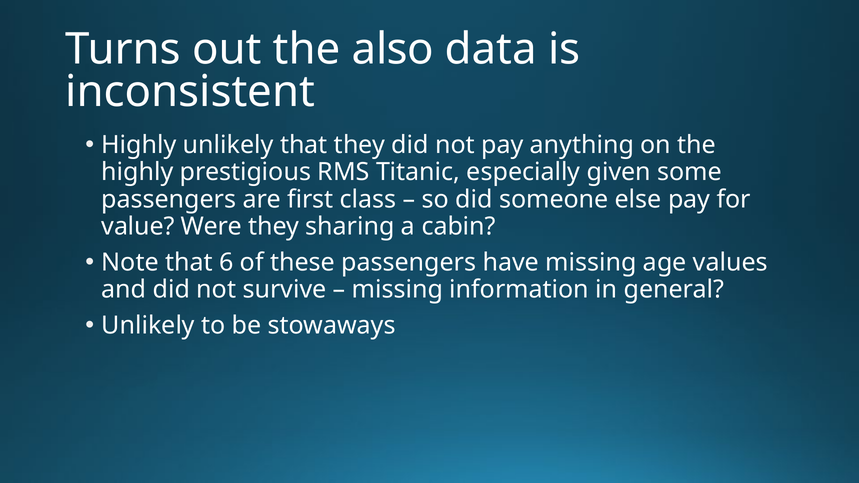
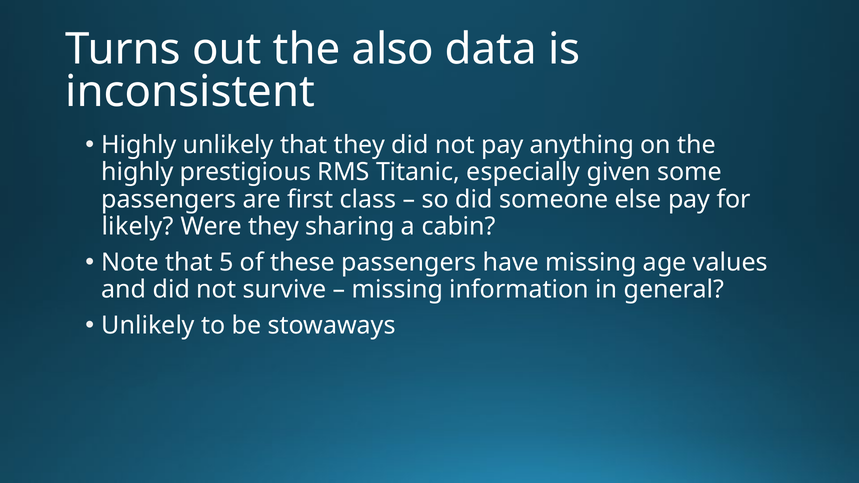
value: value -> likely
6: 6 -> 5
